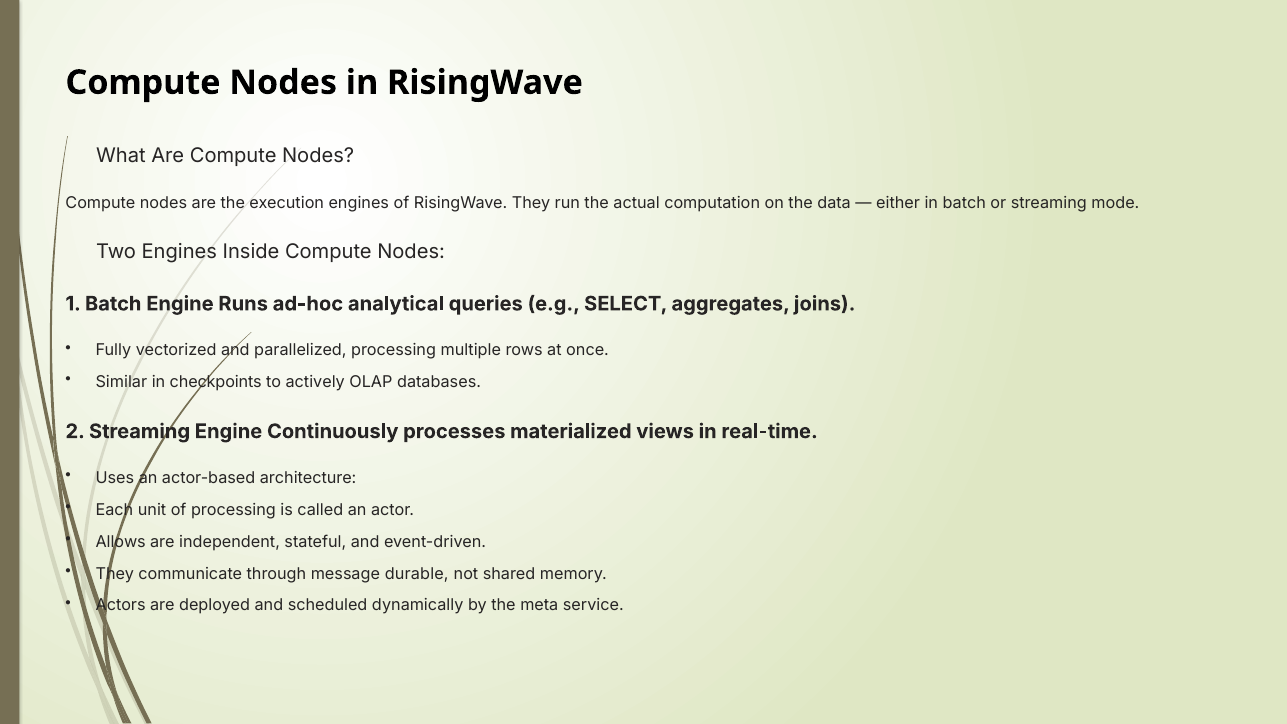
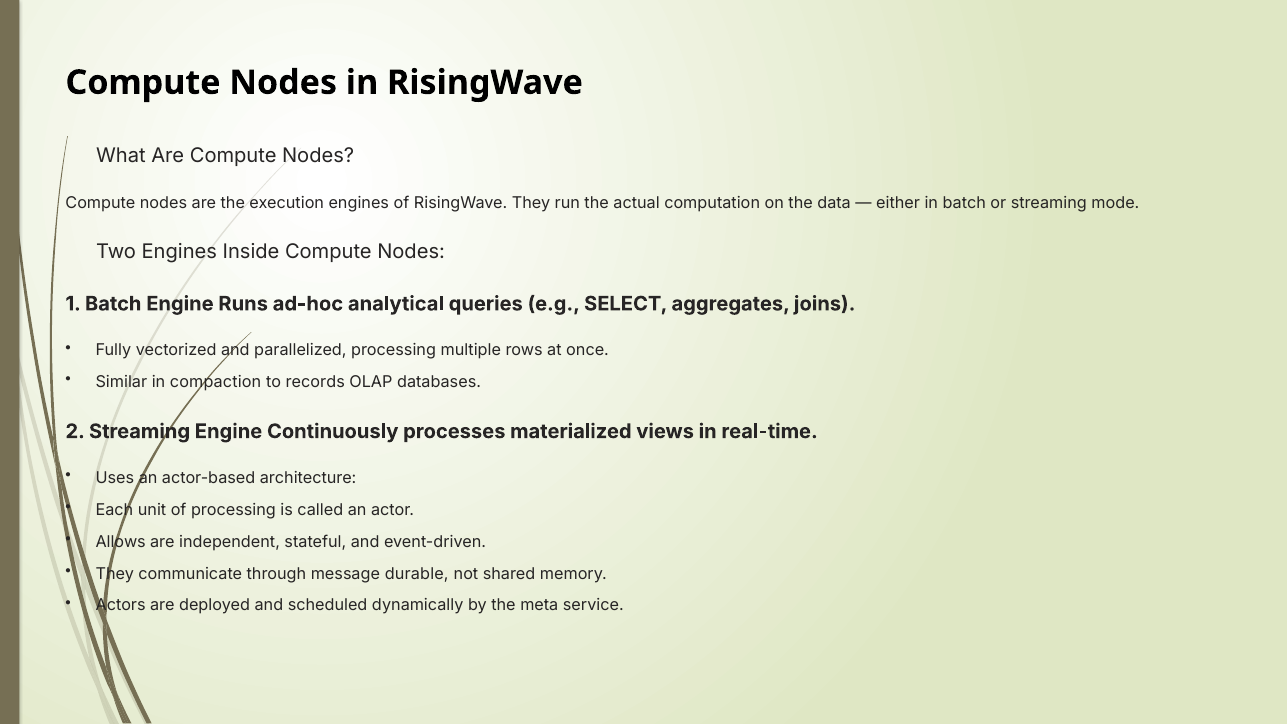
checkpoints: checkpoints -> compaction
actively: actively -> records
